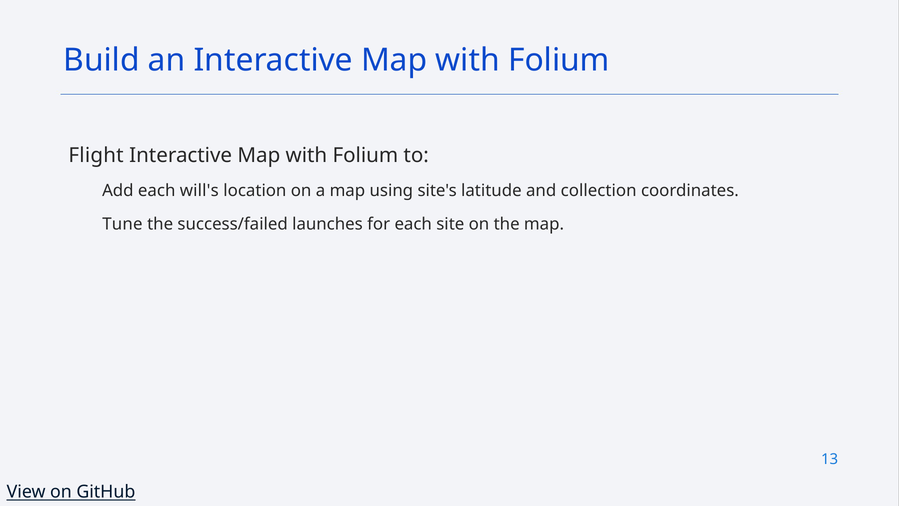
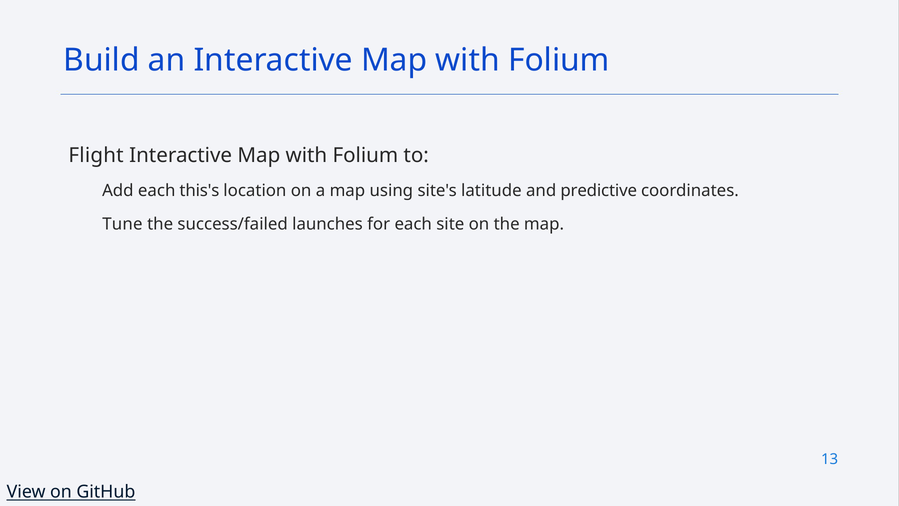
will's: will's -> this's
collection: collection -> predictive
